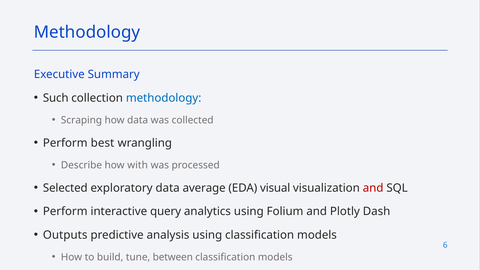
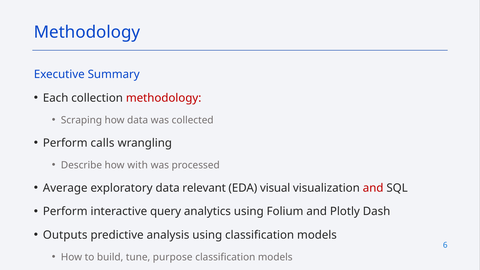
Such: Such -> Each
methodology at (164, 98) colour: blue -> red
best: best -> calls
Selected: Selected -> Average
average: average -> relevant
between: between -> purpose
